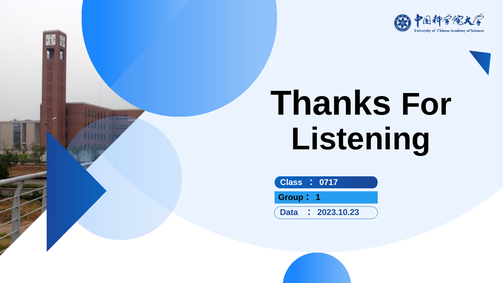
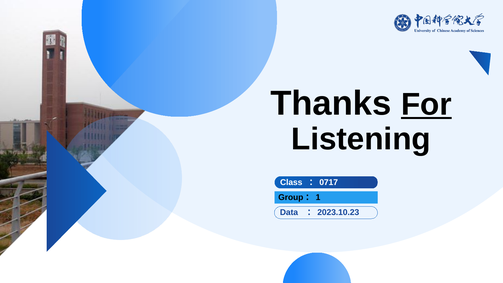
For underline: none -> present
